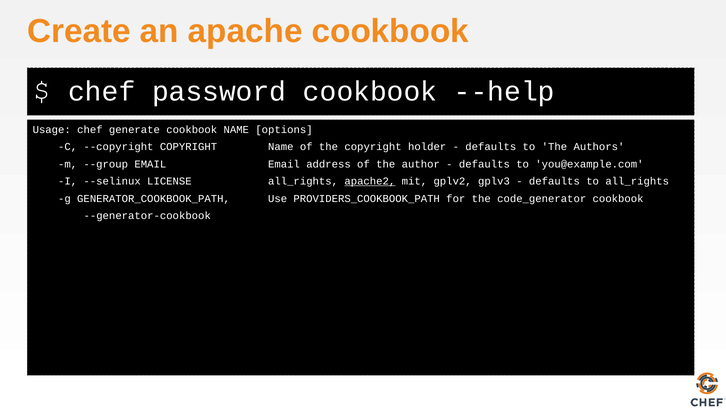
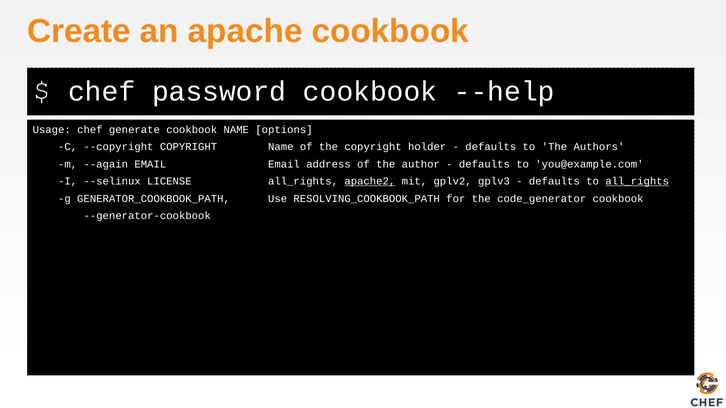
--group: --group -> --again
all_rights at (637, 181) underline: none -> present
PROVIDERS_COOKBOOK_PATH: PROVIDERS_COOKBOOK_PATH -> RESOLVING_COOKBOOK_PATH
